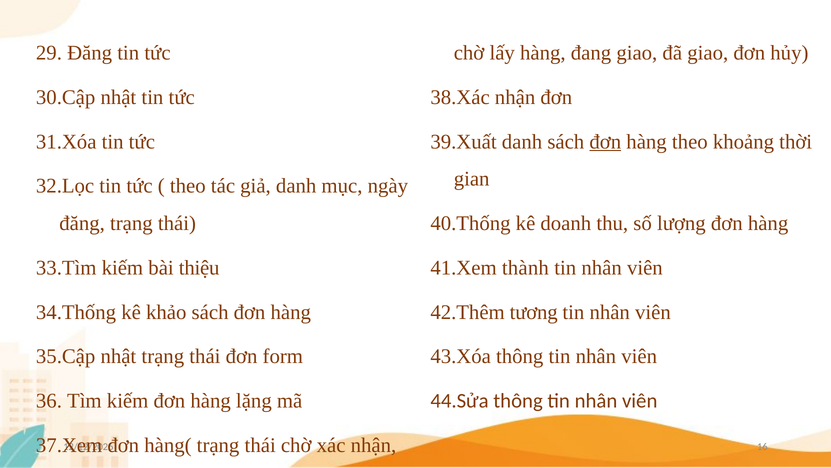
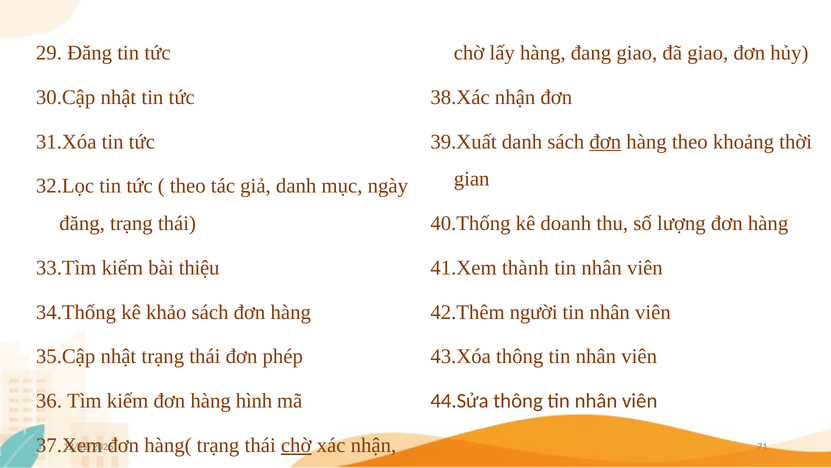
tương: tương -> người
form: form -> phép
lặng: lặng -> hình
chờ at (296, 445) underline: none -> present
16: 16 -> 71
